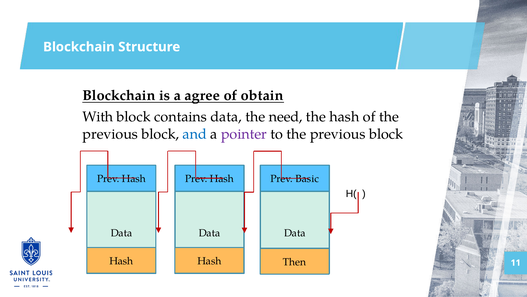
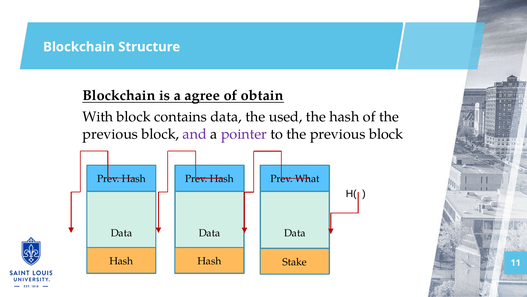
need: need -> used
and colour: blue -> purple
Basic: Basic -> What
Then: Then -> Stake
